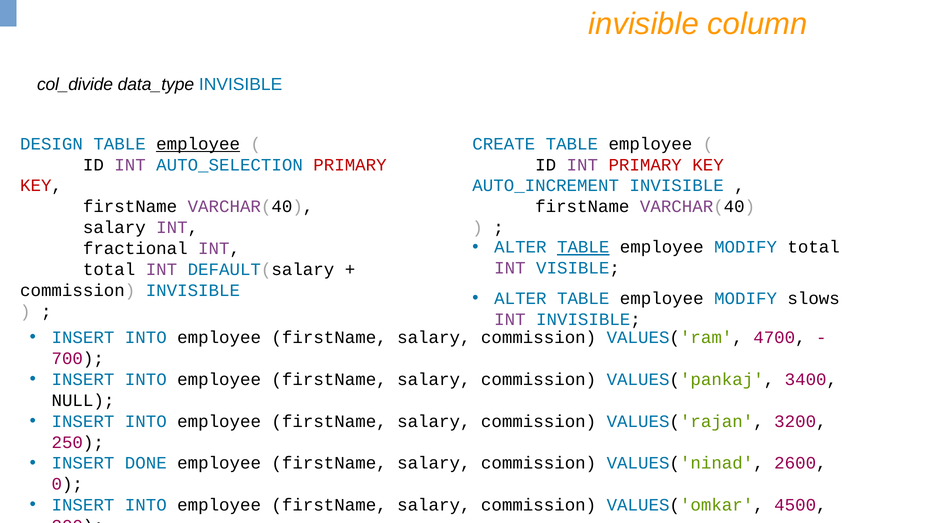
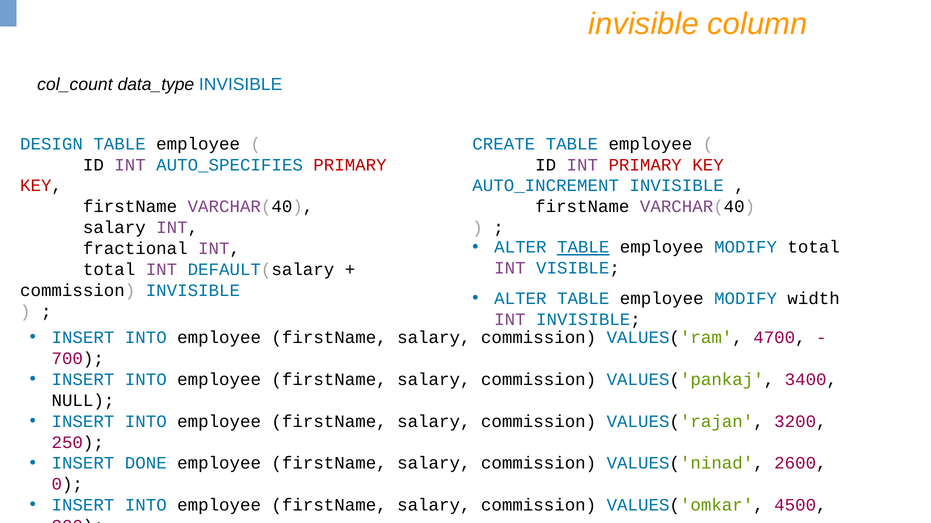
col_divide: col_divide -> col_count
employee at (198, 144) underline: present -> none
AUTO_SELECTION: AUTO_SELECTION -> AUTO_SPECIFIES
slows: slows -> width
